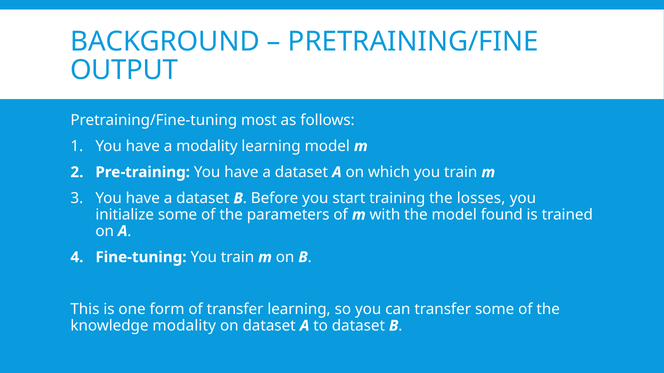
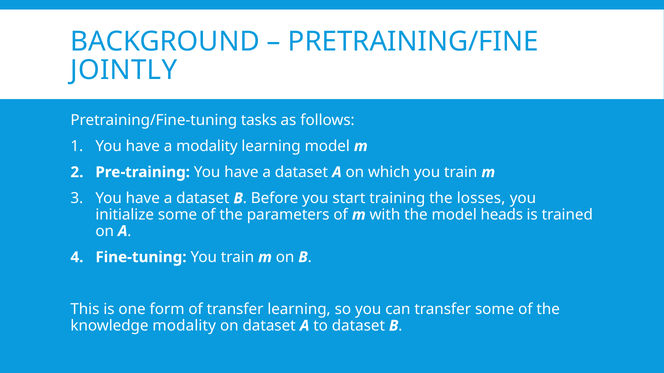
OUTPUT: OUTPUT -> JOINTLY
most: most -> tasks
found: found -> heads
